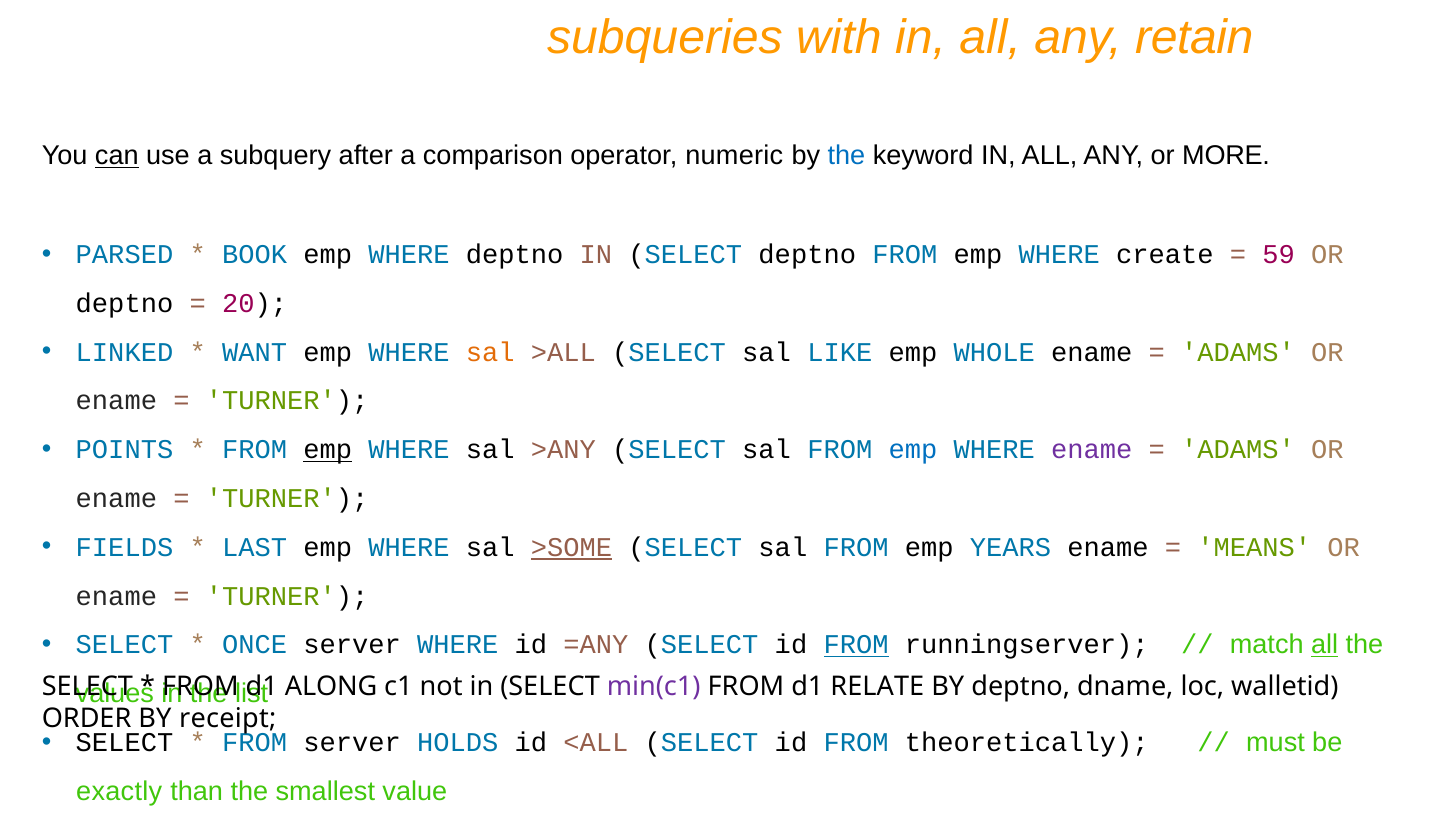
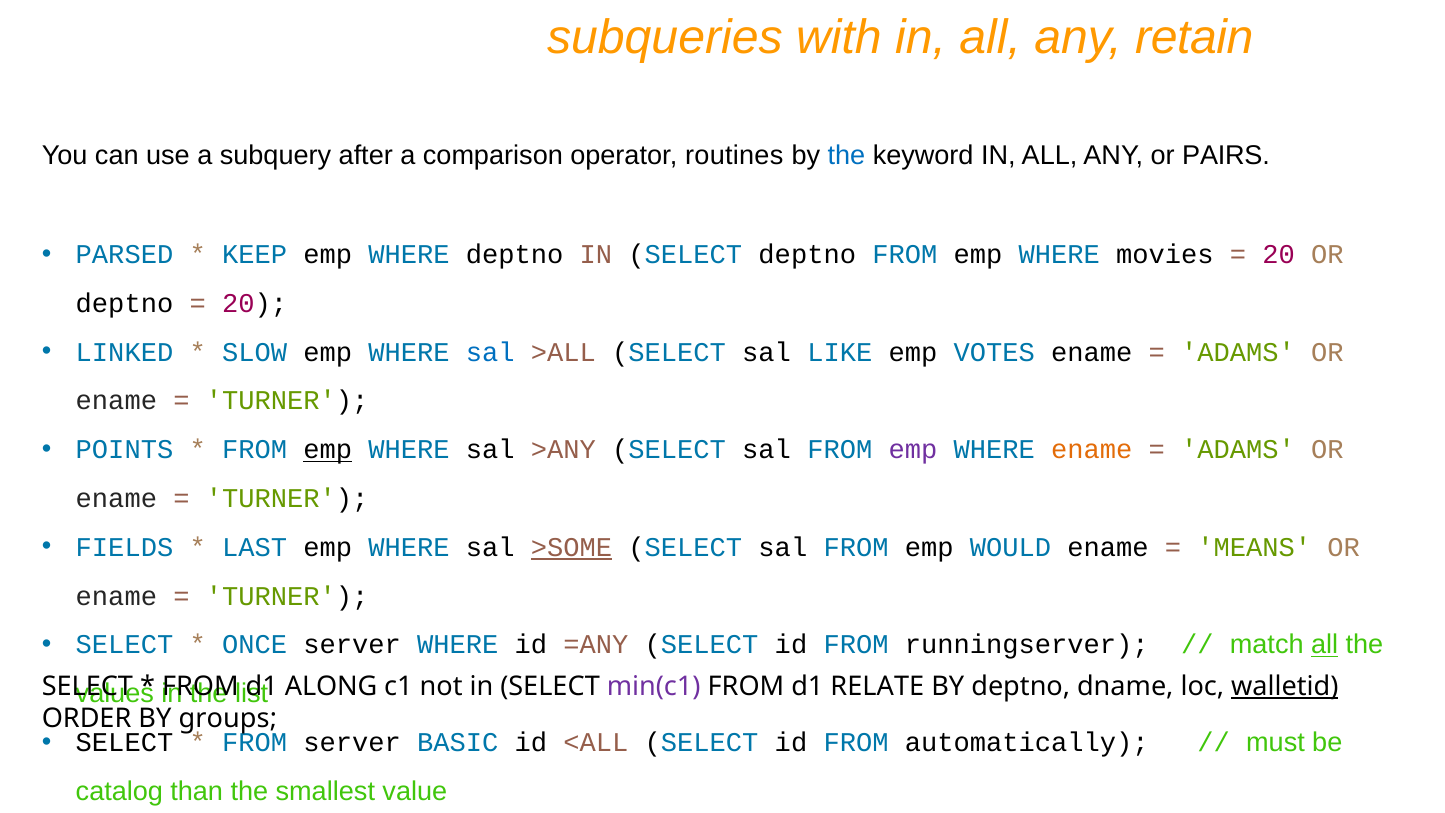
can underline: present -> none
numeric: numeric -> routines
MORE: MORE -> PAIRS
BOOK: BOOK -> KEEP
create: create -> movies
59 at (1279, 255): 59 -> 20
WANT: WANT -> SLOW
sal at (490, 352) colour: orange -> blue
WHOLE: WHOLE -> VOTES
emp at (913, 450) colour: blue -> purple
ename at (1092, 450) colour: purple -> orange
YEARS: YEARS -> WOULD
FROM at (856, 645) underline: present -> none
walletid underline: none -> present
receipt: receipt -> groups
HOLDS: HOLDS -> BASIC
theoretically: theoretically -> automatically
exactly: exactly -> catalog
